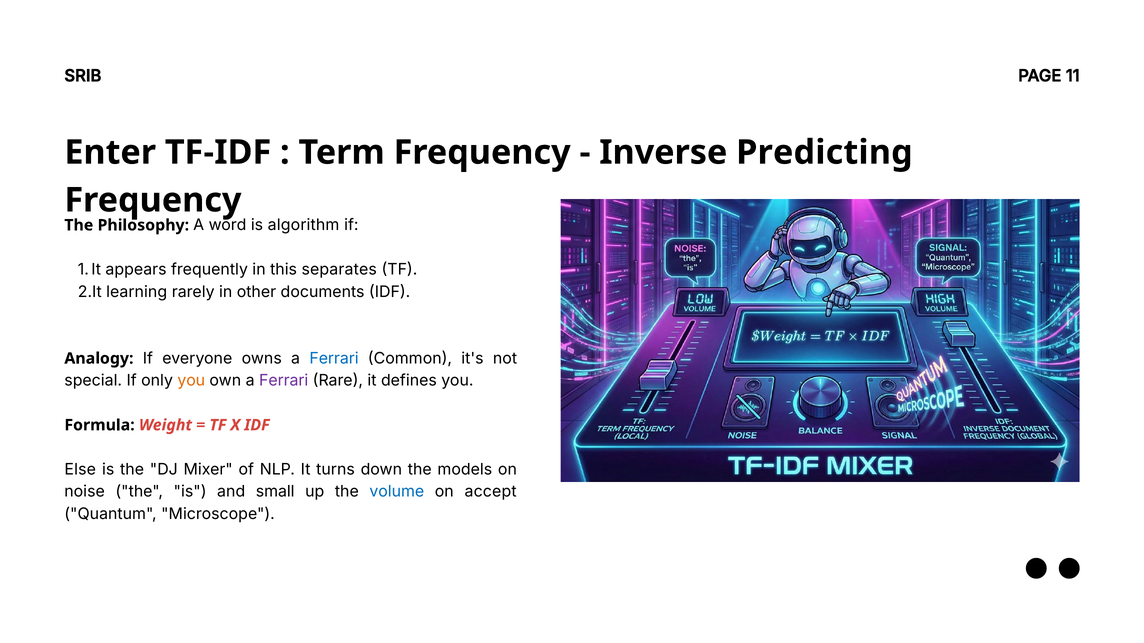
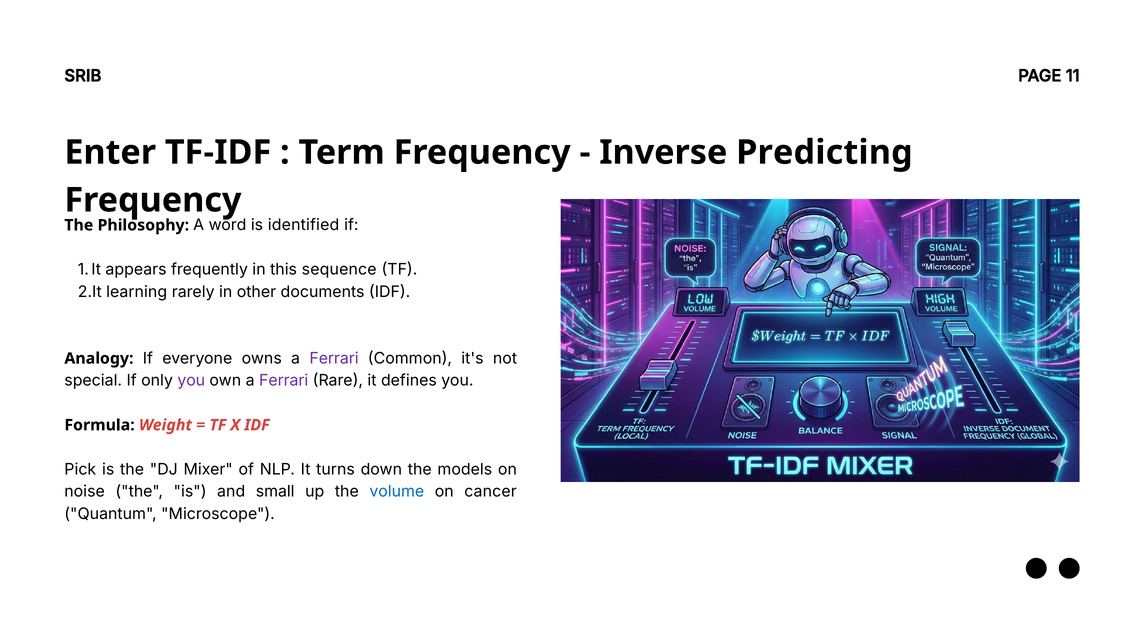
algorithm: algorithm -> identified
separates: separates -> sequence
Ferrari at (334, 359) colour: blue -> purple
you at (191, 381) colour: orange -> purple
Else: Else -> Pick
accept: accept -> cancer
